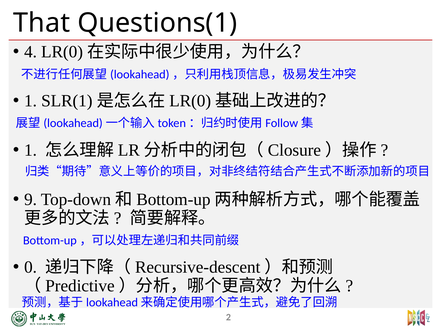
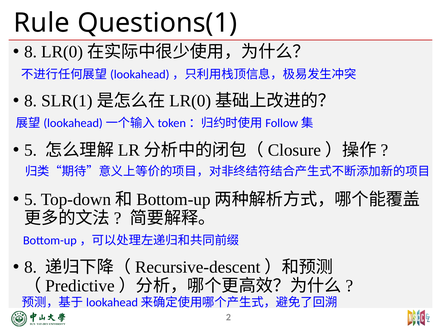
That: That -> Rule
4 at (31, 52): 4 -> 8
1 at (31, 101): 1 -> 8
1 at (31, 150): 1 -> 5
9 at (31, 199): 9 -> 5
0 at (31, 267): 0 -> 8
